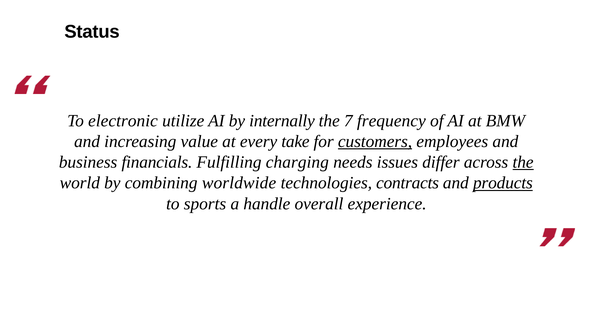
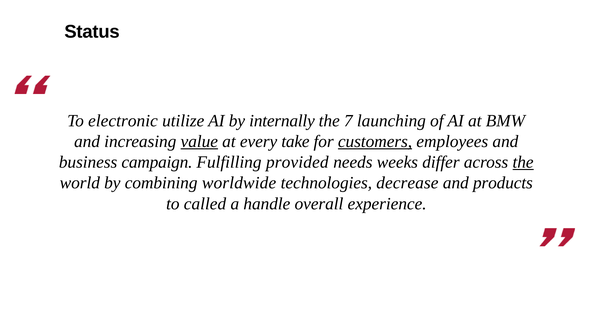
frequency: frequency -> launching
value underline: none -> present
financials: financials -> campaign
charging: charging -> provided
issues: issues -> weeks
contracts: contracts -> decrease
products underline: present -> none
sports: sports -> called
